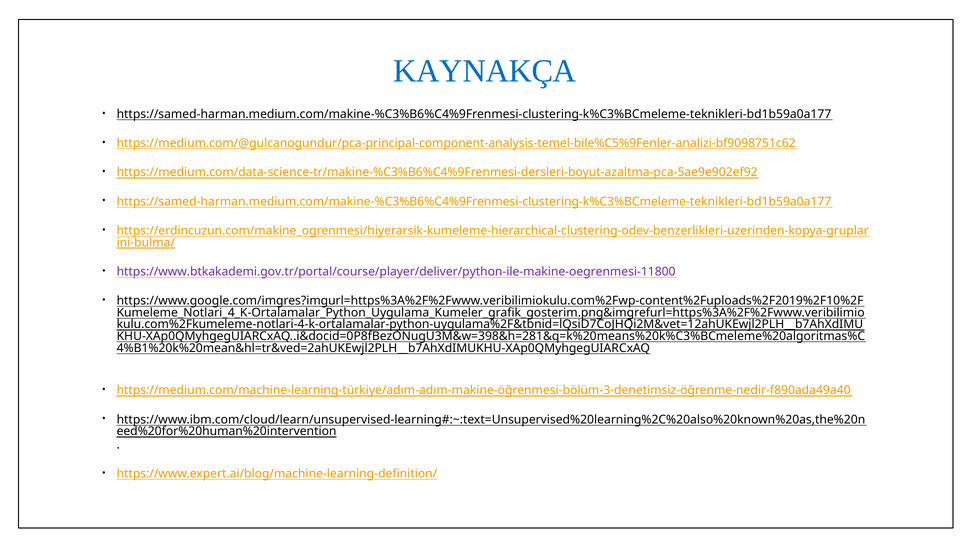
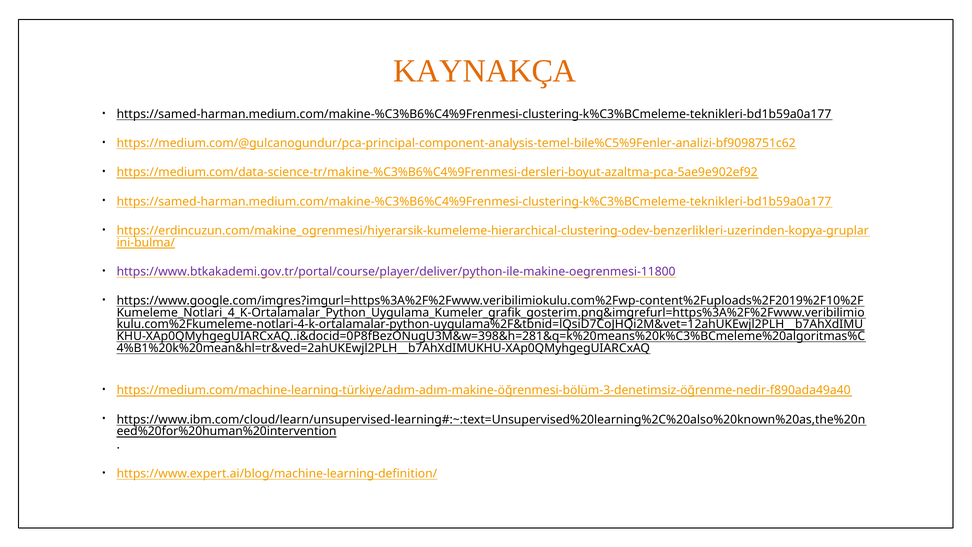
KAYNAKÇA colour: blue -> orange
